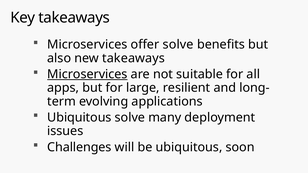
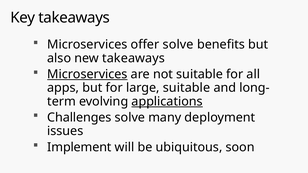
large resilient: resilient -> suitable
applications underline: none -> present
Ubiquitous at (79, 118): Ubiquitous -> Challenges
Challenges: Challenges -> Implement
